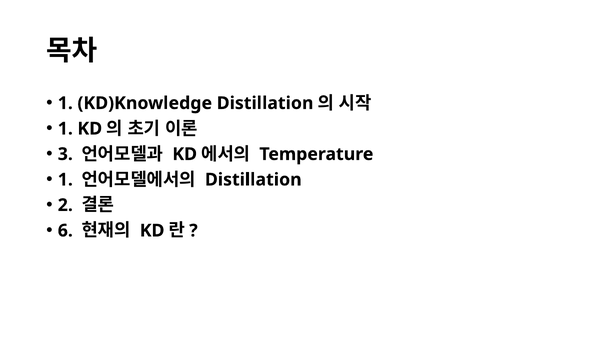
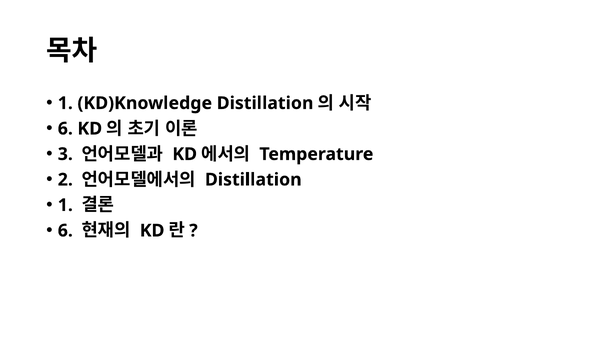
1 at (65, 129): 1 -> 6
1 at (65, 180): 1 -> 2
2 at (65, 205): 2 -> 1
